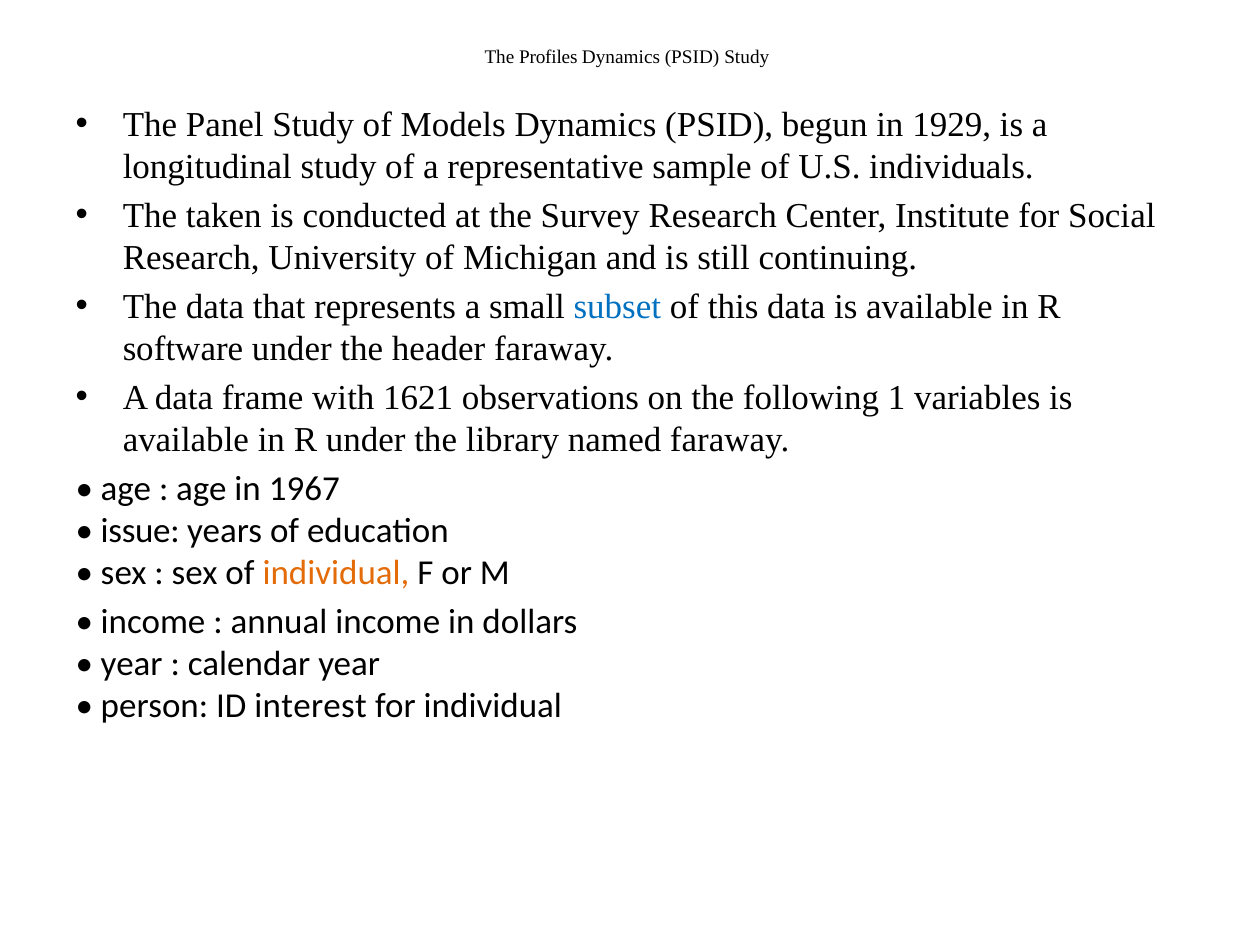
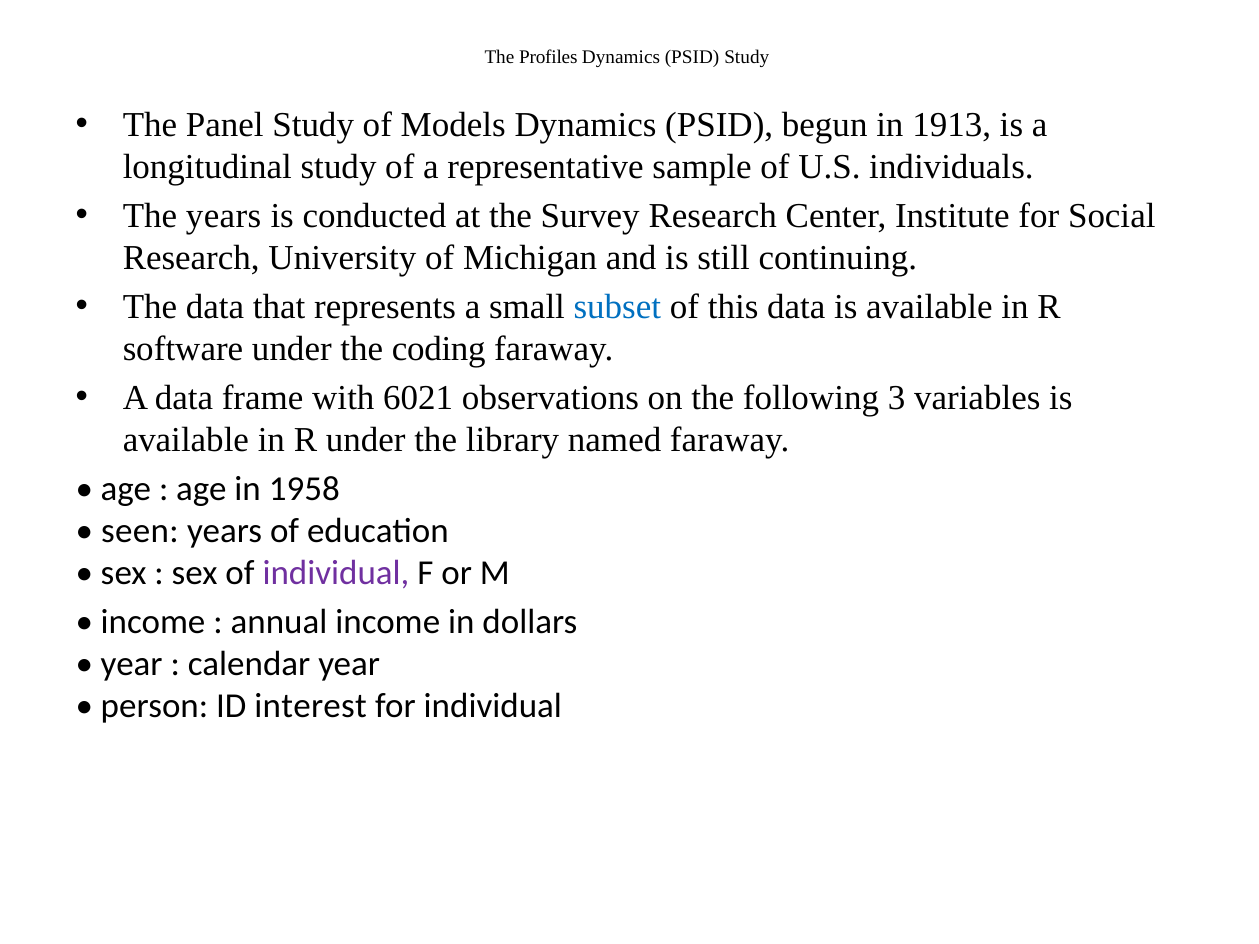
1929: 1929 -> 1913
The taken: taken -> years
header: header -> coding
1621: 1621 -> 6021
1: 1 -> 3
1967: 1967 -> 1958
issue: issue -> seen
individual at (336, 573) colour: orange -> purple
